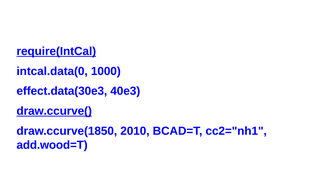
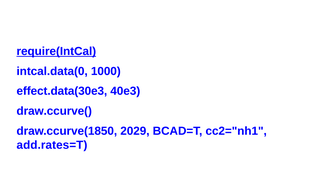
draw.ccurve( underline: present -> none
2010: 2010 -> 2029
add.wood=T: add.wood=T -> add.rates=T
